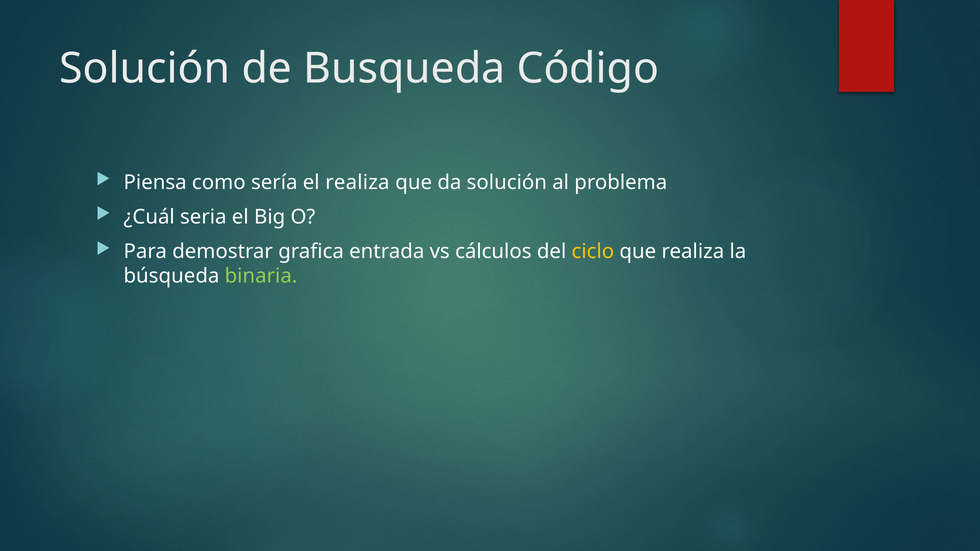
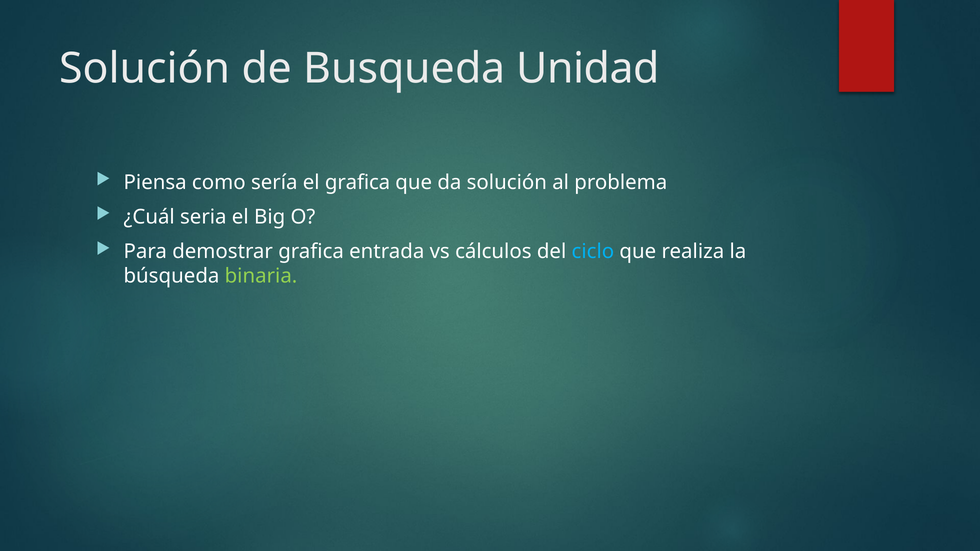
Código: Código -> Unidad
el realiza: realiza -> grafica
ciclo colour: yellow -> light blue
